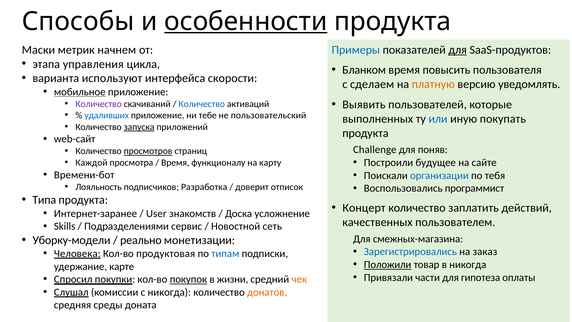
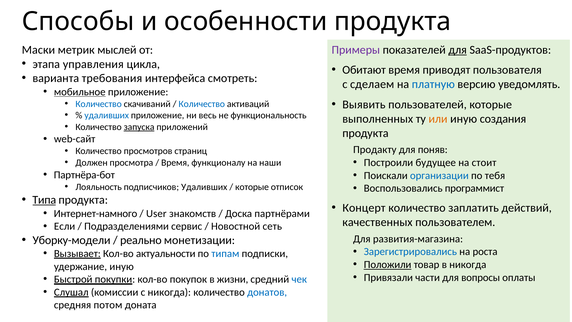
особенности underline: present -> none
начнем: начнем -> мыслей
Примеры colour: blue -> purple
Бланком: Бланком -> Обитают
повысить: повысить -> приводят
используют: используют -> требования
скорости: скорости -> смотреть
платную colour: orange -> blue
Количество at (99, 104) colour: purple -> blue
тебе: тебе -> весь
пользовательский: пользовательский -> функциональность
или colour: blue -> orange
покупать: покупать -> создания
Challenge: Challenge -> Продакту
просмотров underline: present -> none
сайте: сайте -> стоит
Каждой: Каждой -> Должен
карту: карту -> наши
Времени-бот: Времени-бот -> Партнёра-бот
подписчиков Разработка: Разработка -> Удаливших
доверит at (252, 187): доверит -> которые
Типа underline: none -> present
Интернет-заранее: Интернет-заранее -> Интернет-намного
усложнение: усложнение -> партнёрами
Skills: Skills -> Если
смежных-магазина: смежных-магазина -> развития-магазина
заказ: заказ -> роста
Человека: Человека -> Вызывает
продуктовая: продуктовая -> актуальности
удержание карте: карте -> иную
гипотеза: гипотеза -> вопросы
Спросил: Спросил -> Быстрой
покупок underline: present -> none
чек colour: orange -> blue
донатов colour: orange -> blue
среды: среды -> потом
